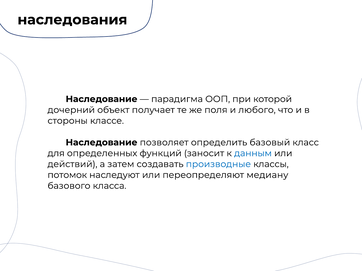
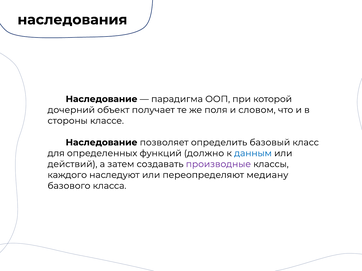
любого: любого -> словом
заносит: заносит -> должно
производные colour: blue -> purple
потомок: потомок -> каждого
